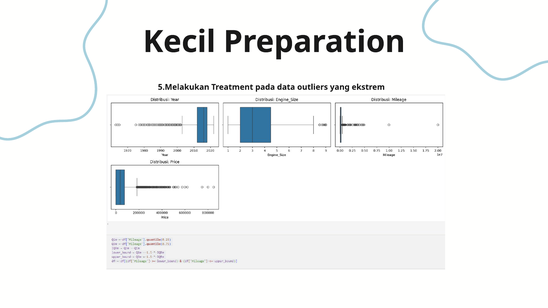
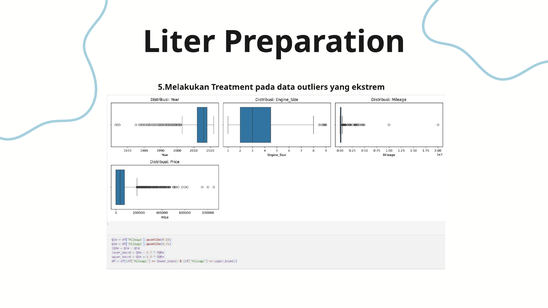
Kecil: Kecil -> Liter
